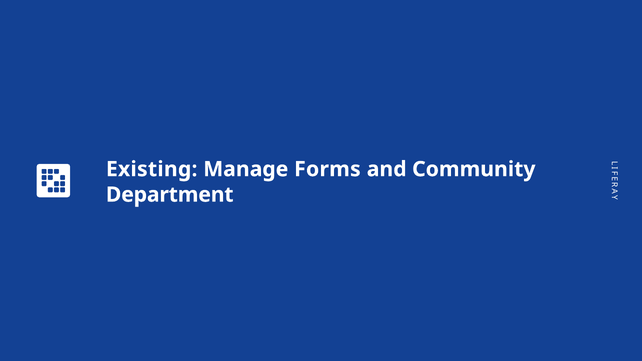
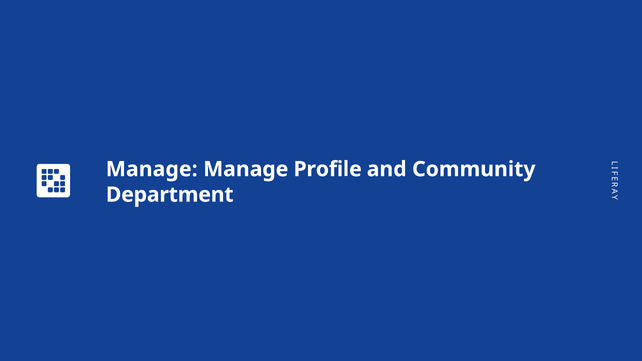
Existing at (152, 169): Existing -> Manage
Forms: Forms -> Profile
